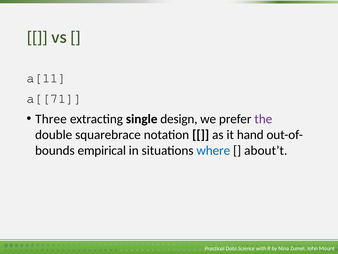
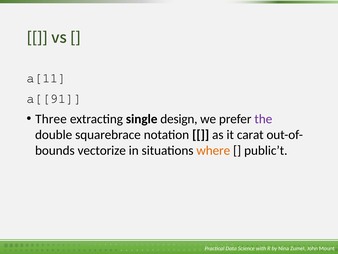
a[[71: a[[71 -> a[[91
hand: hand -> carat
empirical: empirical -> vectorize
where colour: blue -> orange
about’t: about’t -> public’t
